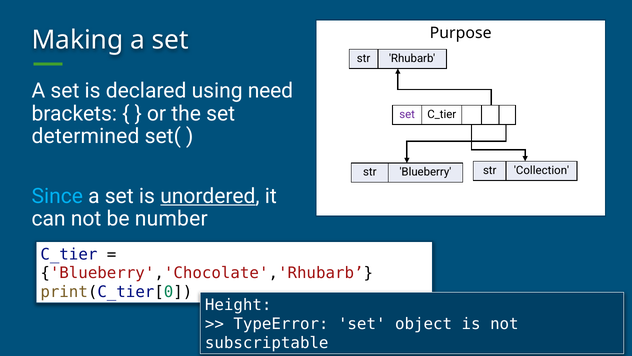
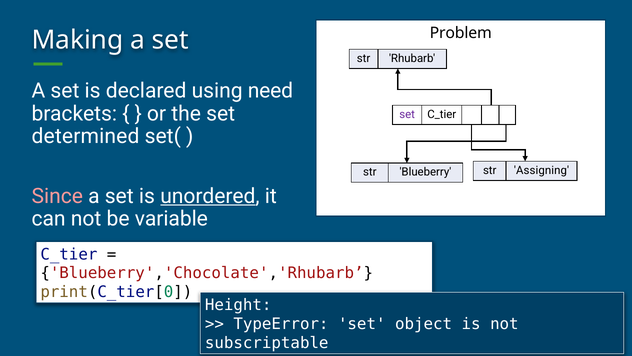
Purpose: Purpose -> Problem
Collection: Collection -> Assigning
Since colour: light blue -> pink
number: number -> variable
